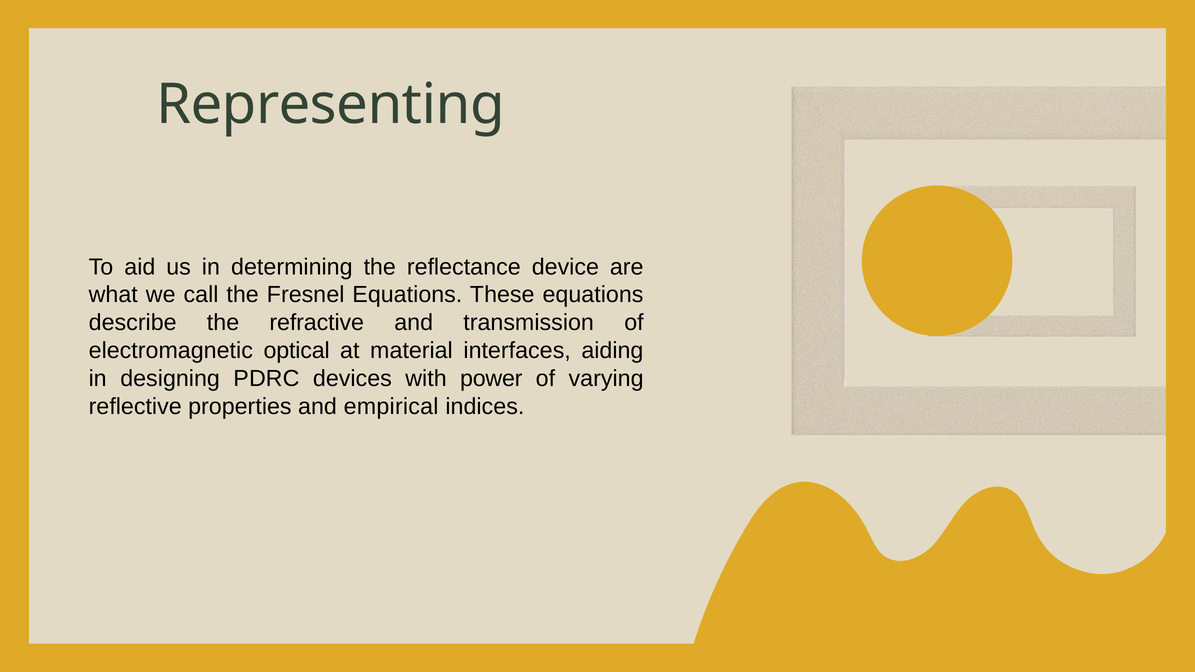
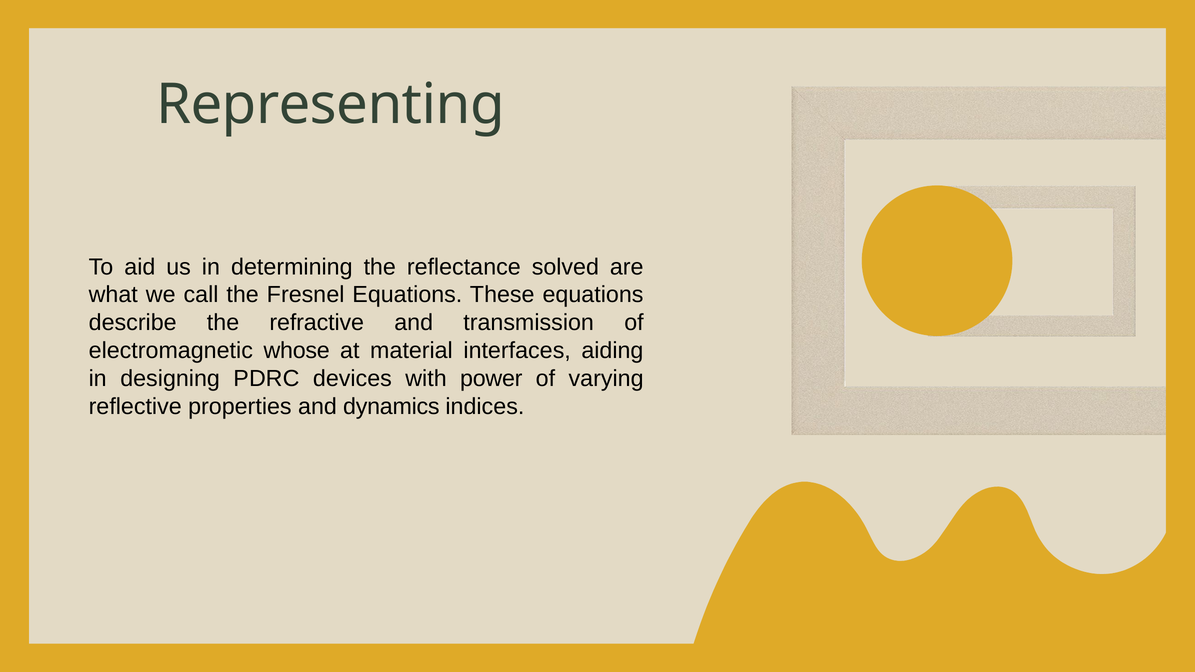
device: device -> solved
optical: optical -> whose
empirical: empirical -> dynamics
